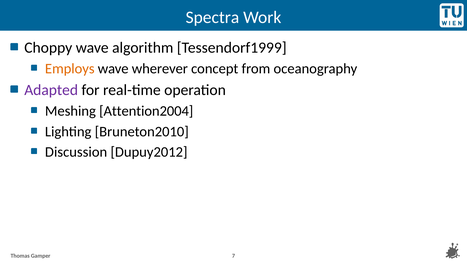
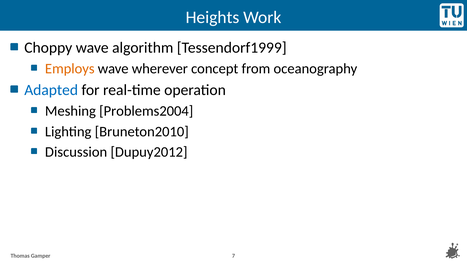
Spectra: Spectra -> Heights
Adapted colour: purple -> blue
Attention2004: Attention2004 -> Problems2004
